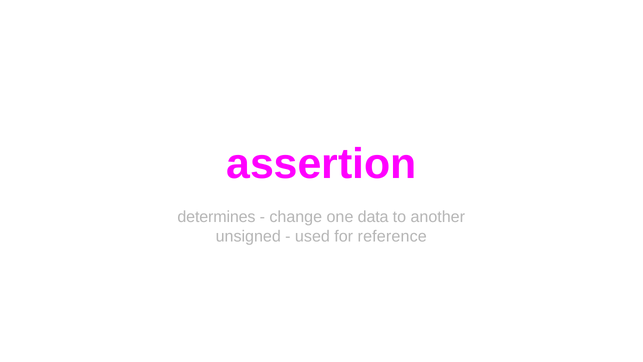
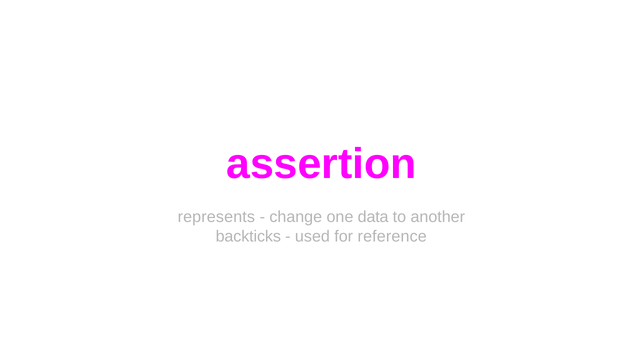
determines: determines -> represents
unsigned: unsigned -> backticks
